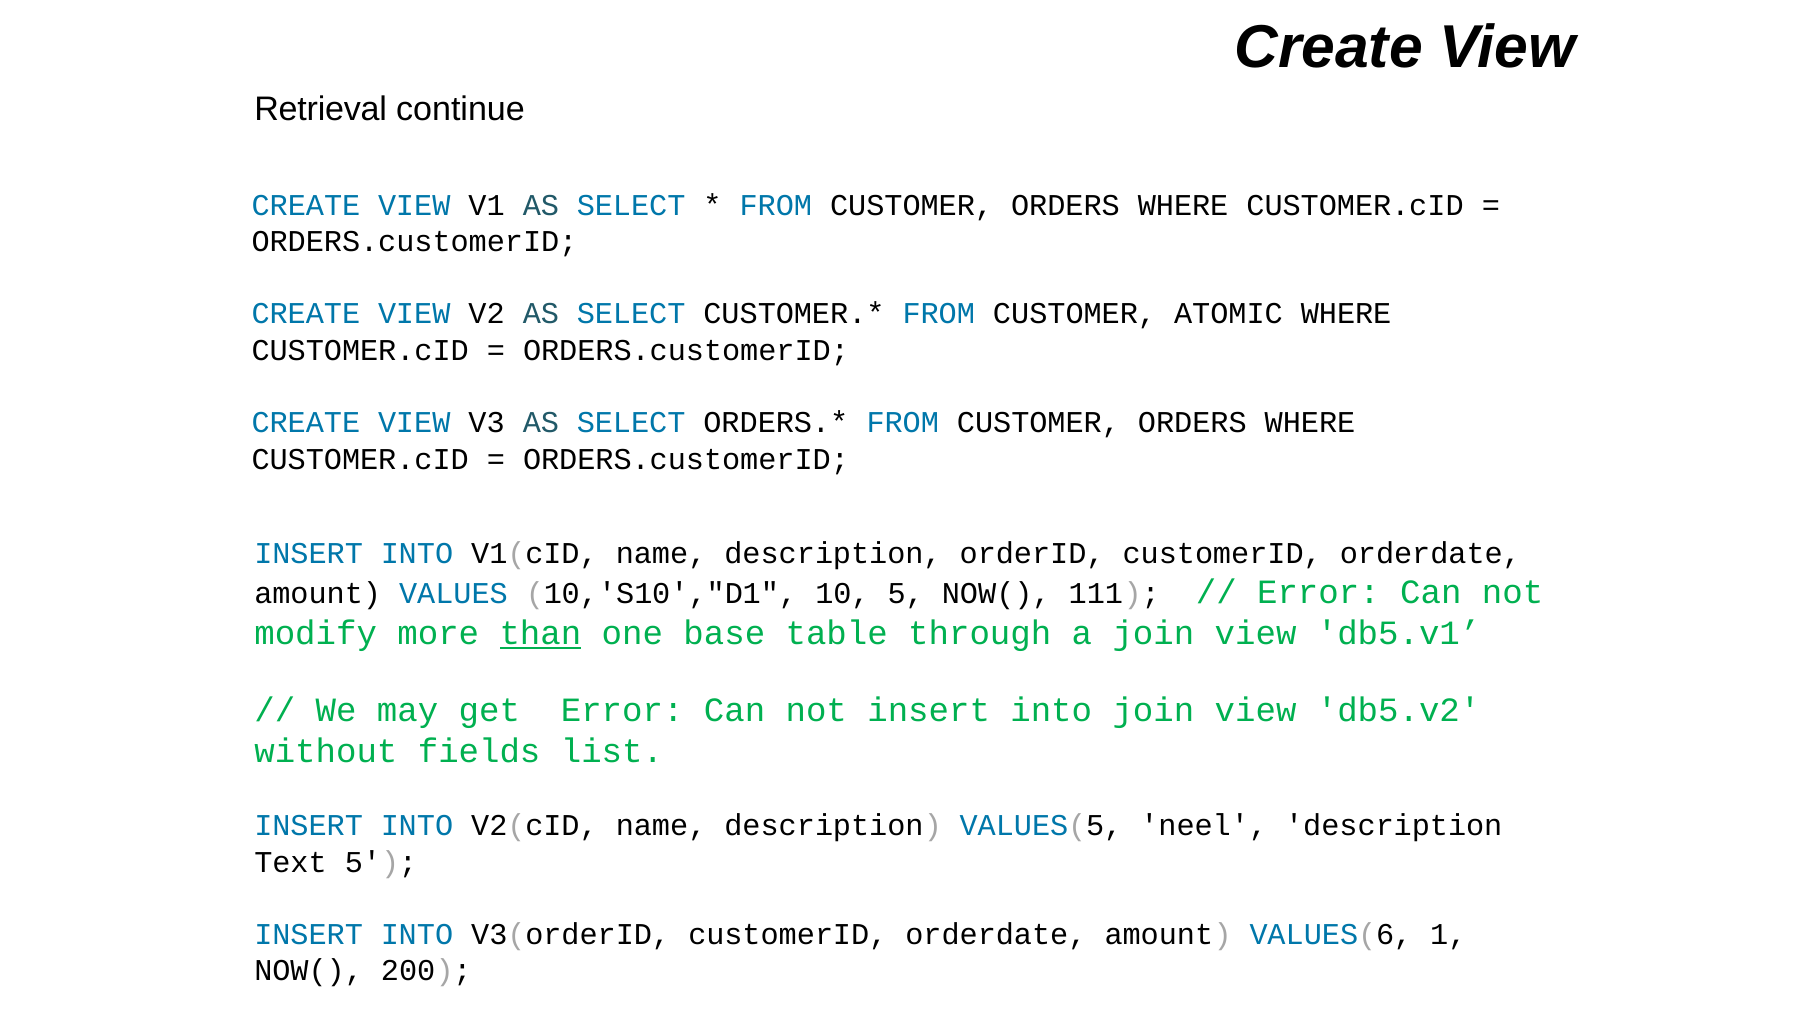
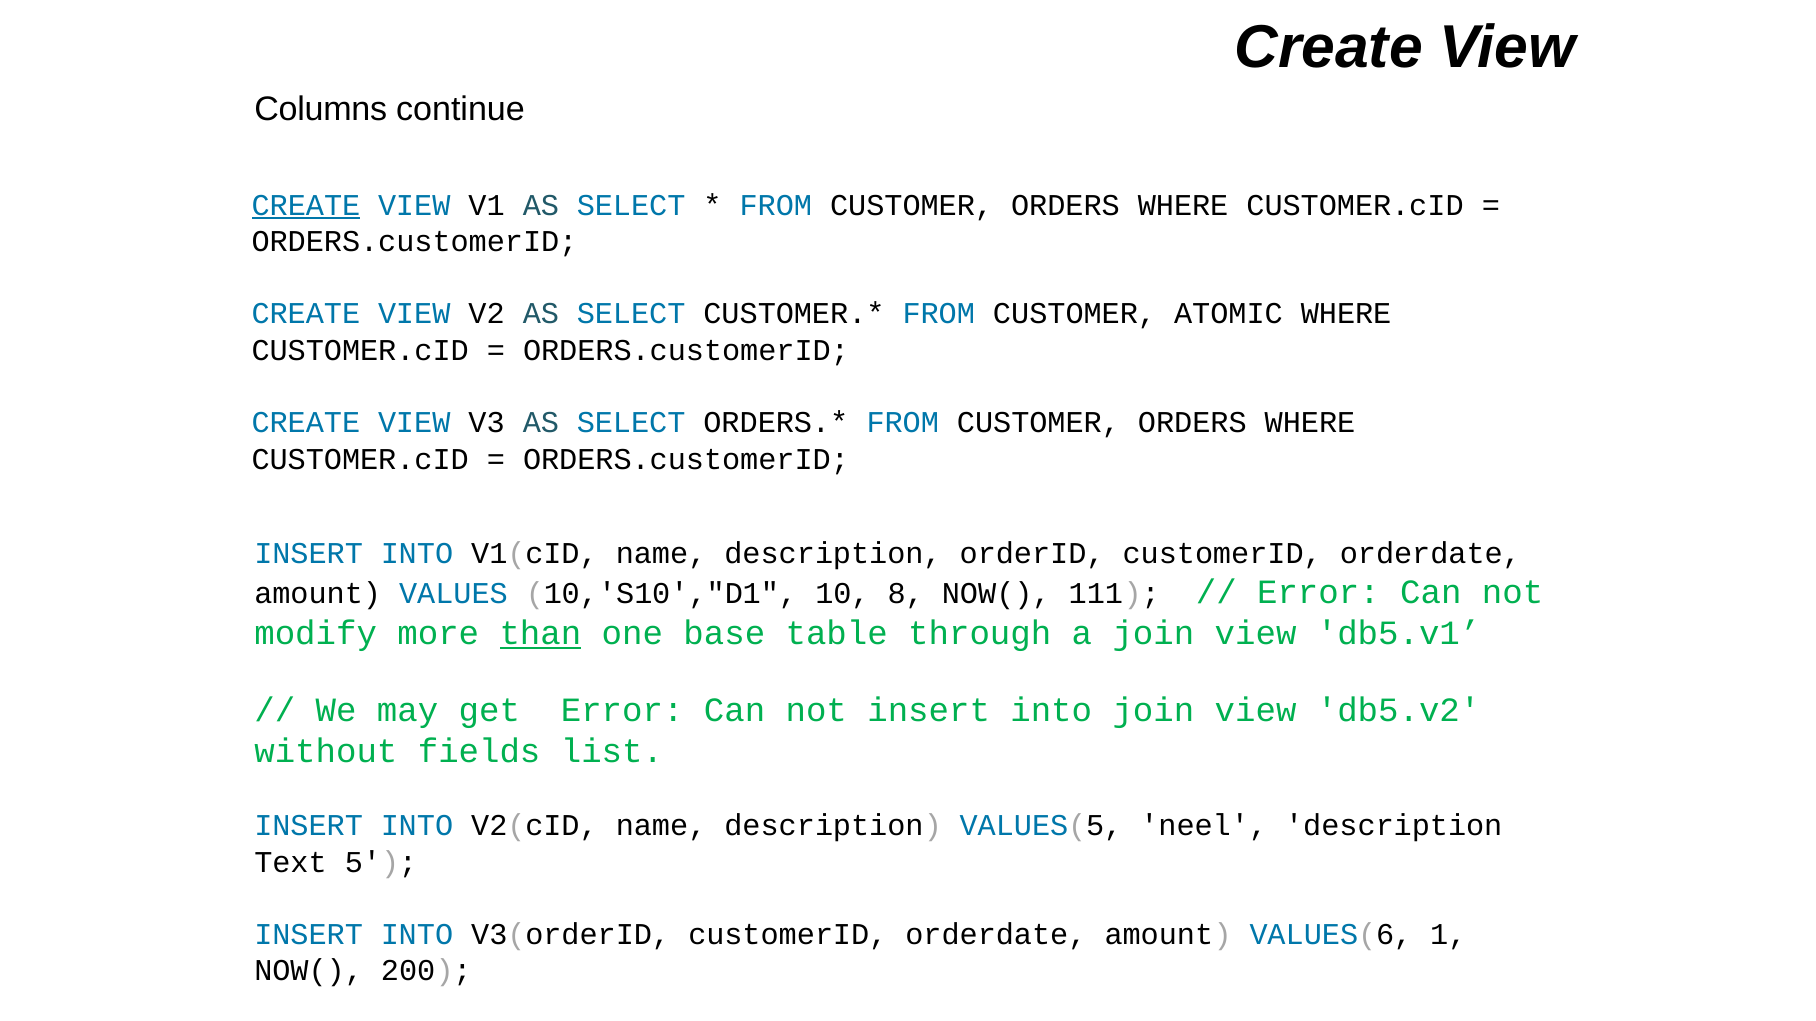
Retrieval: Retrieval -> Columns
CREATE at (306, 205) underline: none -> present
10 5: 5 -> 8
